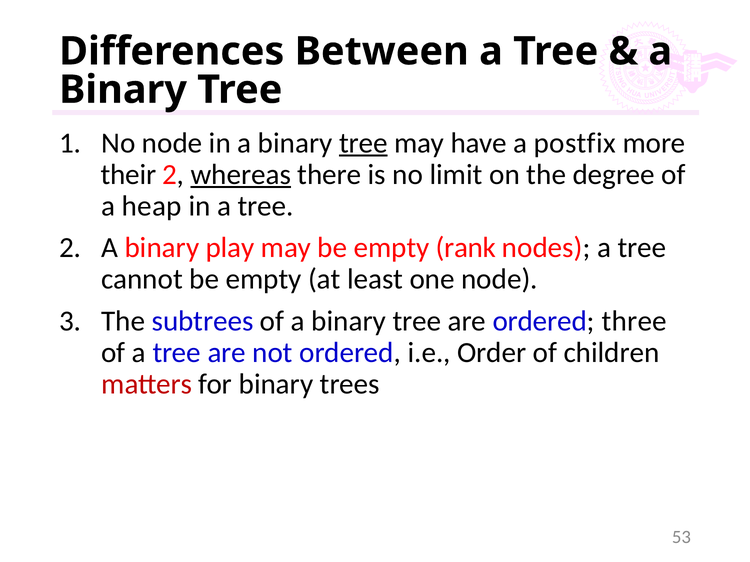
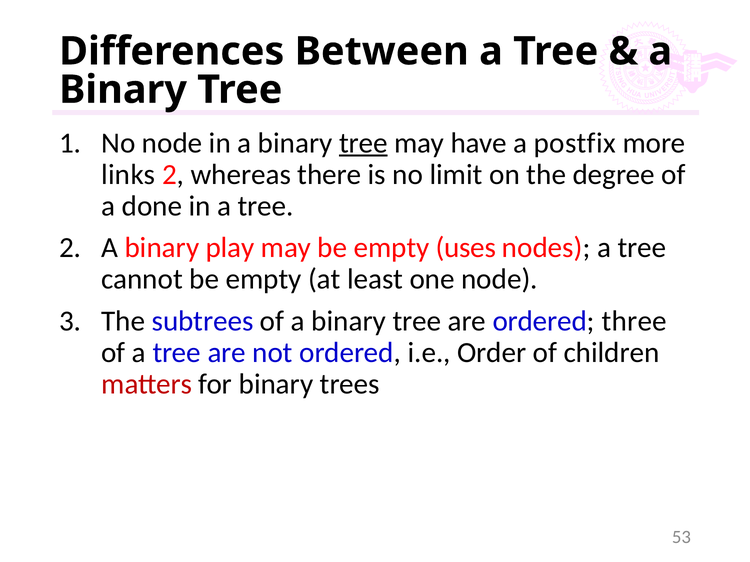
their: their -> links
whereas underline: present -> none
heap: heap -> done
rank: rank -> uses
